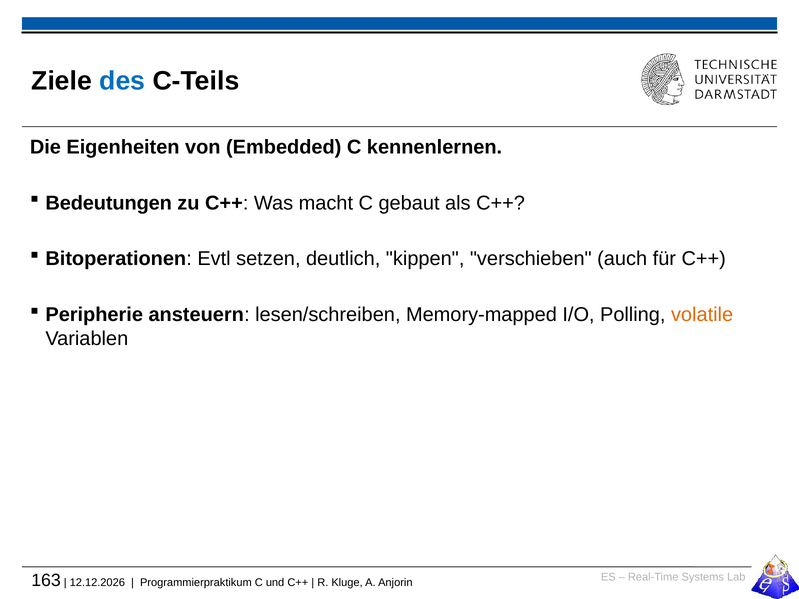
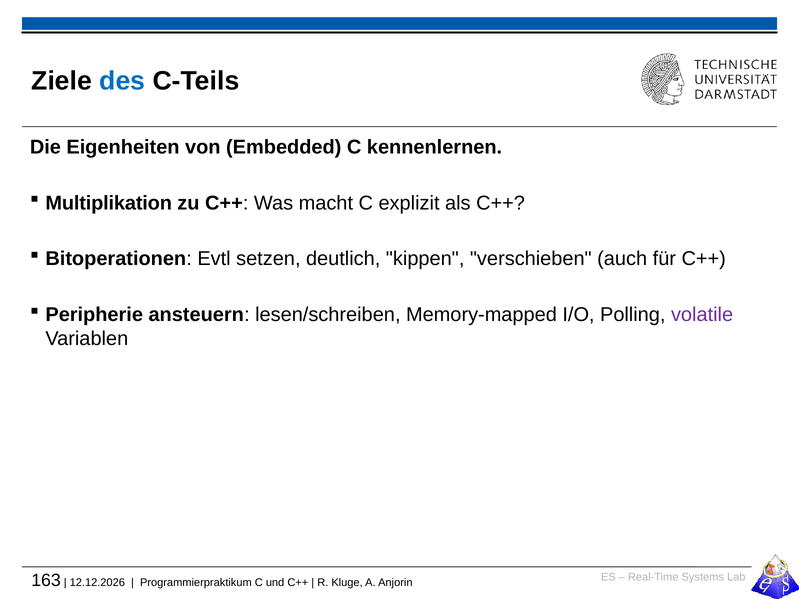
Bedeutungen: Bedeutungen -> Multiplikation
gebaut: gebaut -> explizit
volatile colour: orange -> purple
